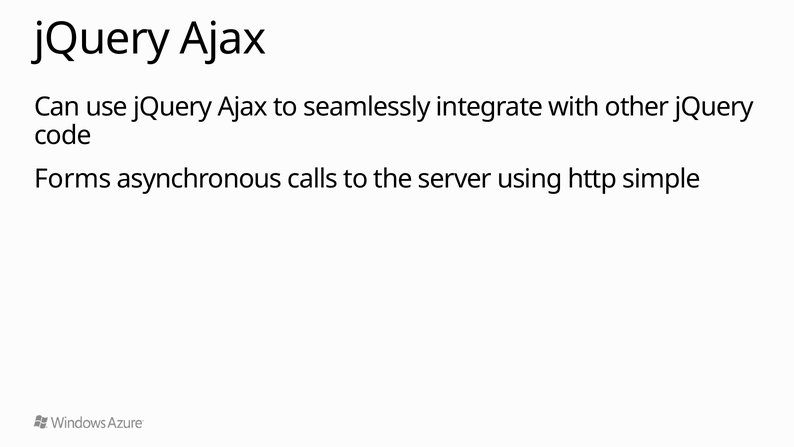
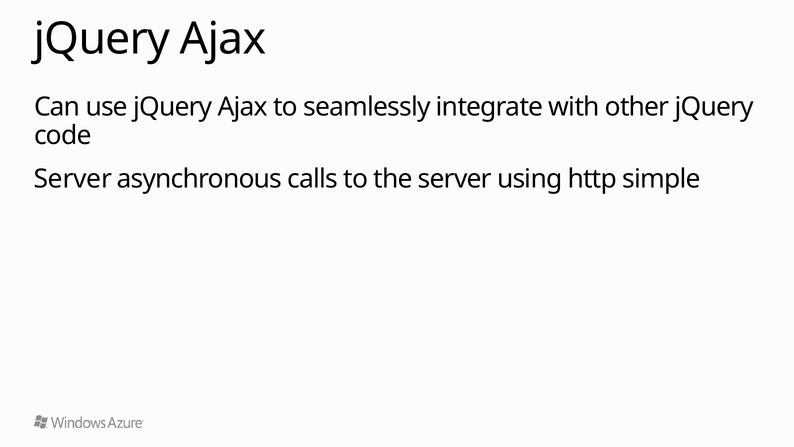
Forms at (73, 179): Forms -> Server
